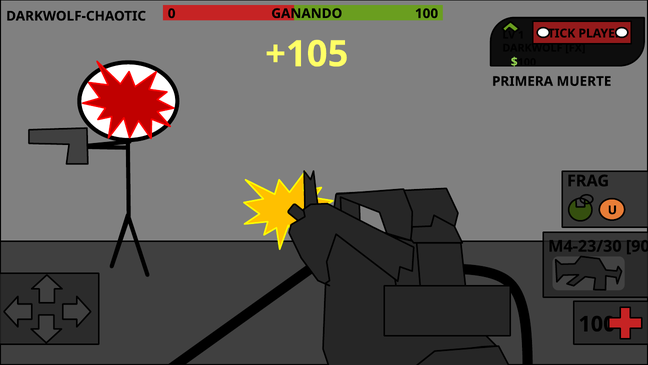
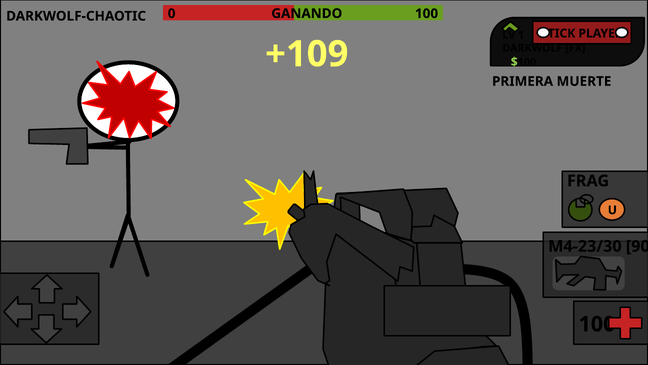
+105: +105 -> +109
